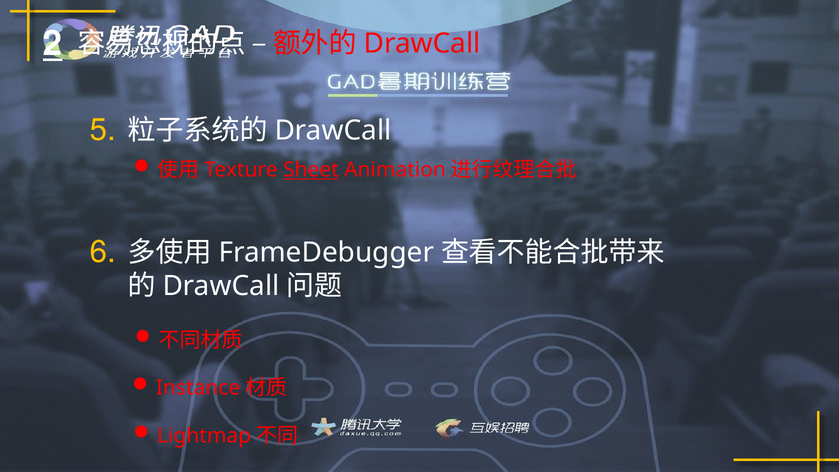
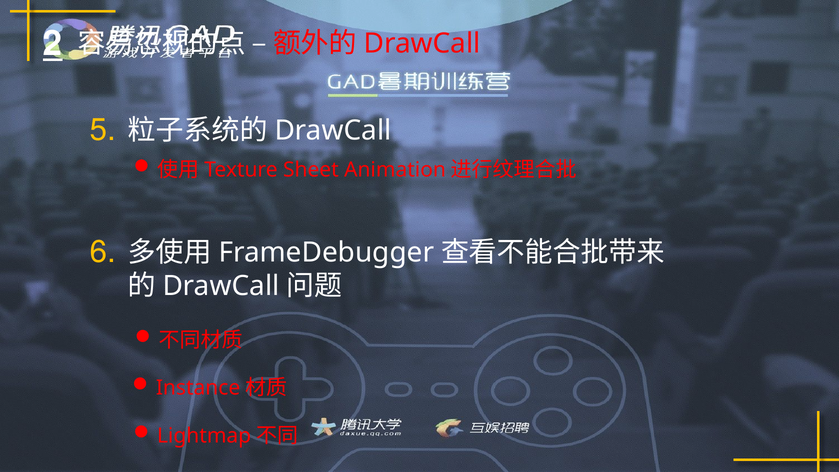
Sheet underline: present -> none
